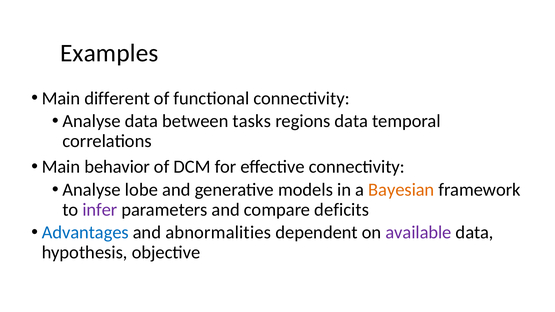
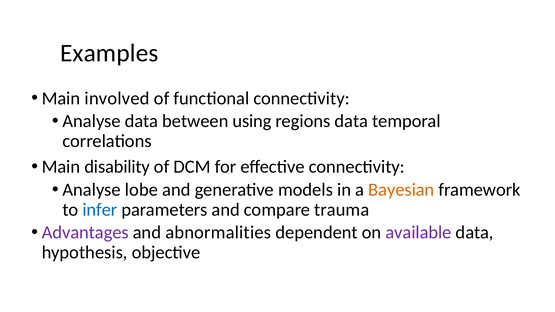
different: different -> involved
tasks: tasks -> using
behavior: behavior -> disability
infer colour: purple -> blue
deficits: deficits -> trauma
Advantages colour: blue -> purple
